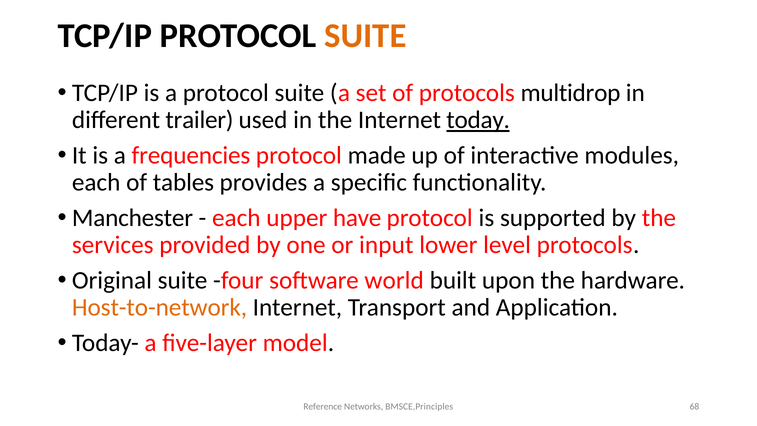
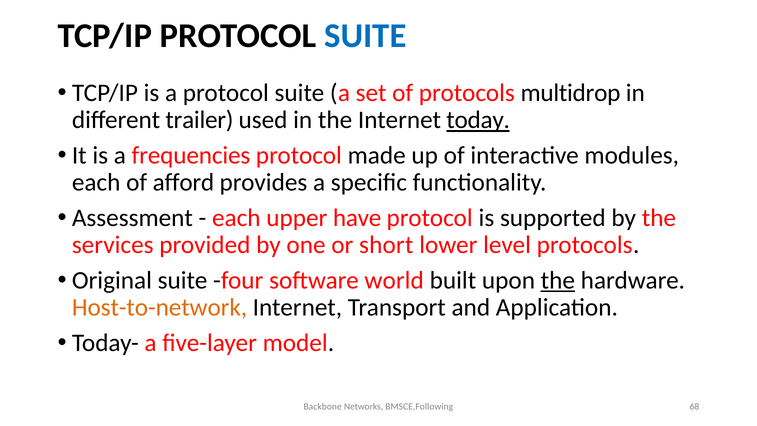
SUITE at (365, 36) colour: orange -> blue
tables: tables -> afford
Manchester: Manchester -> Assessment
input: input -> short
the at (558, 280) underline: none -> present
Reference: Reference -> Backbone
BMSCE,Principles: BMSCE,Principles -> BMSCE,Following
